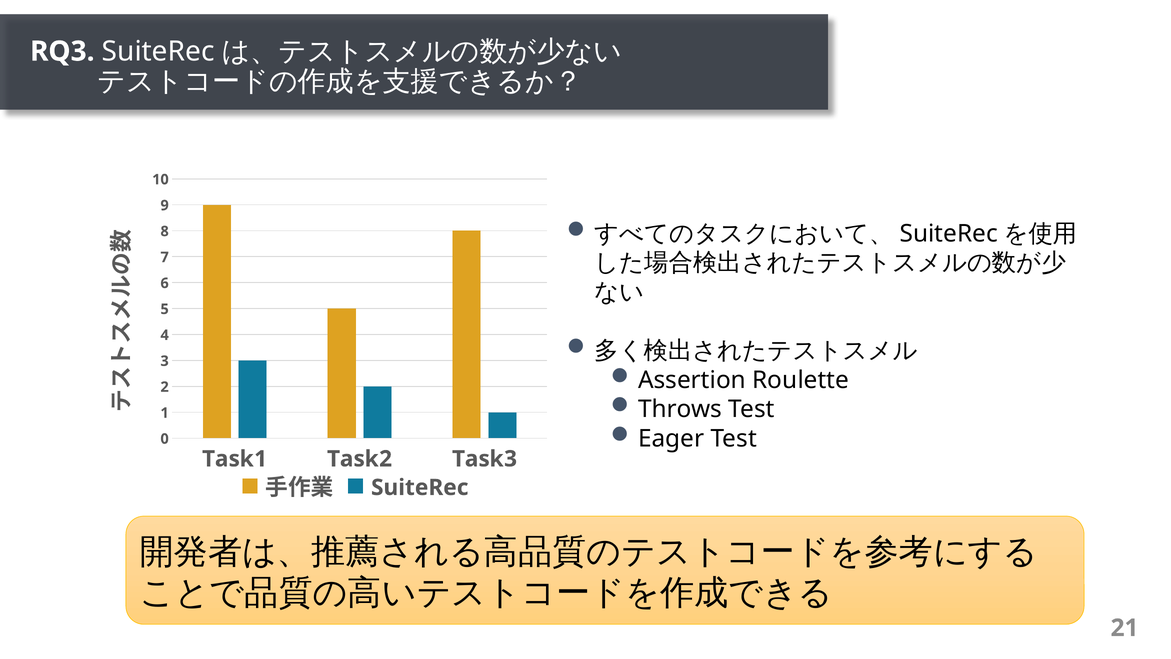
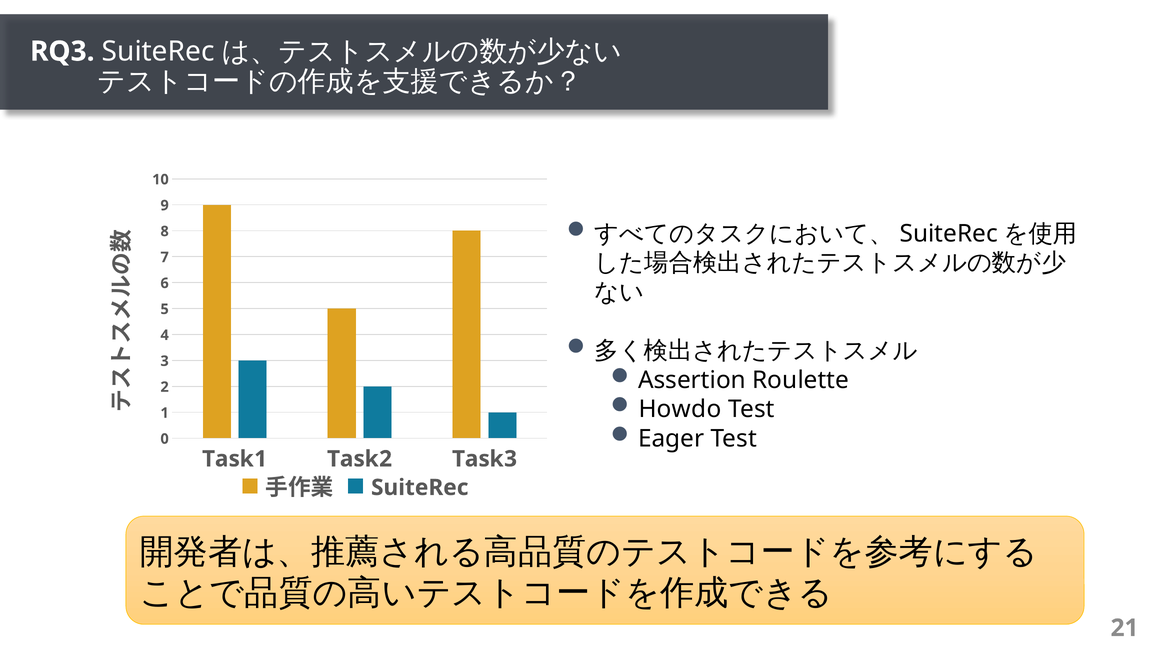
Throws: Throws -> Howdo
